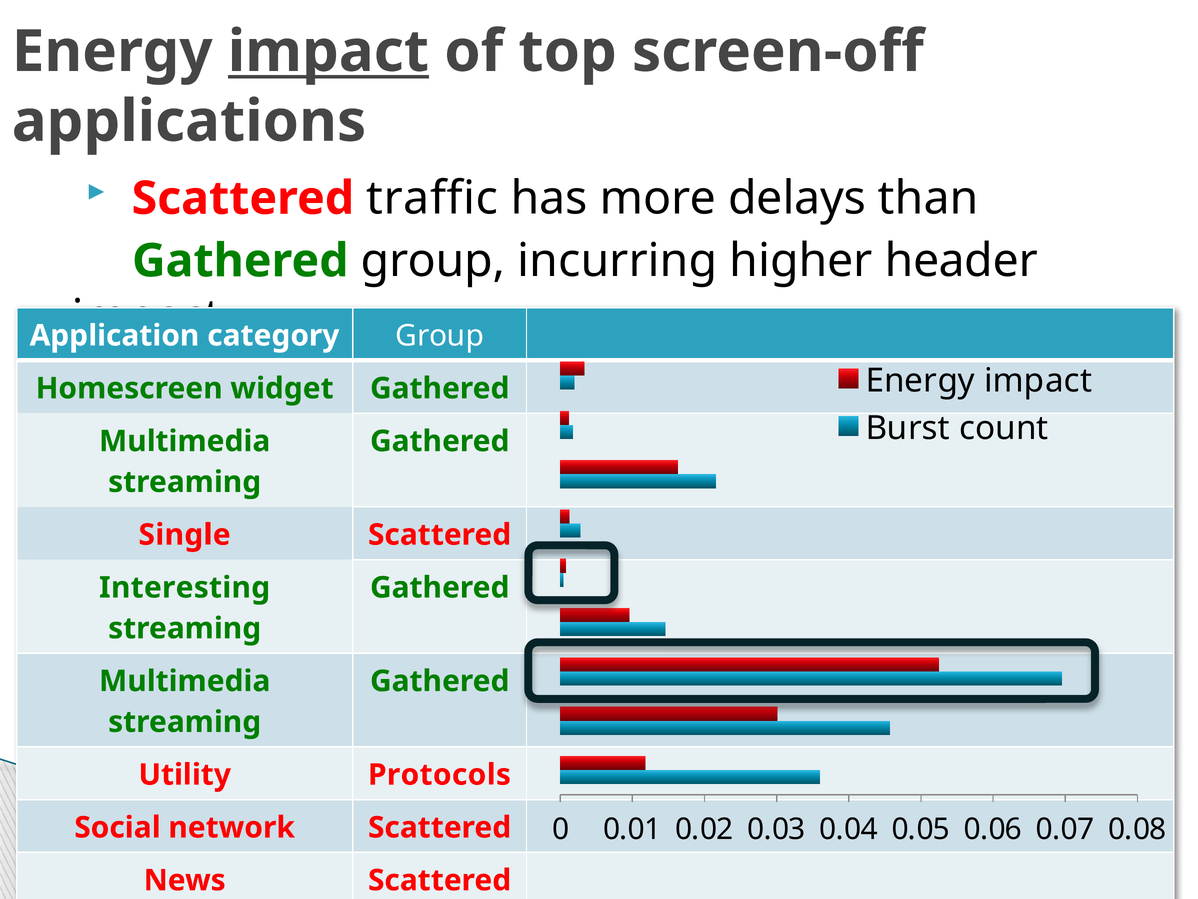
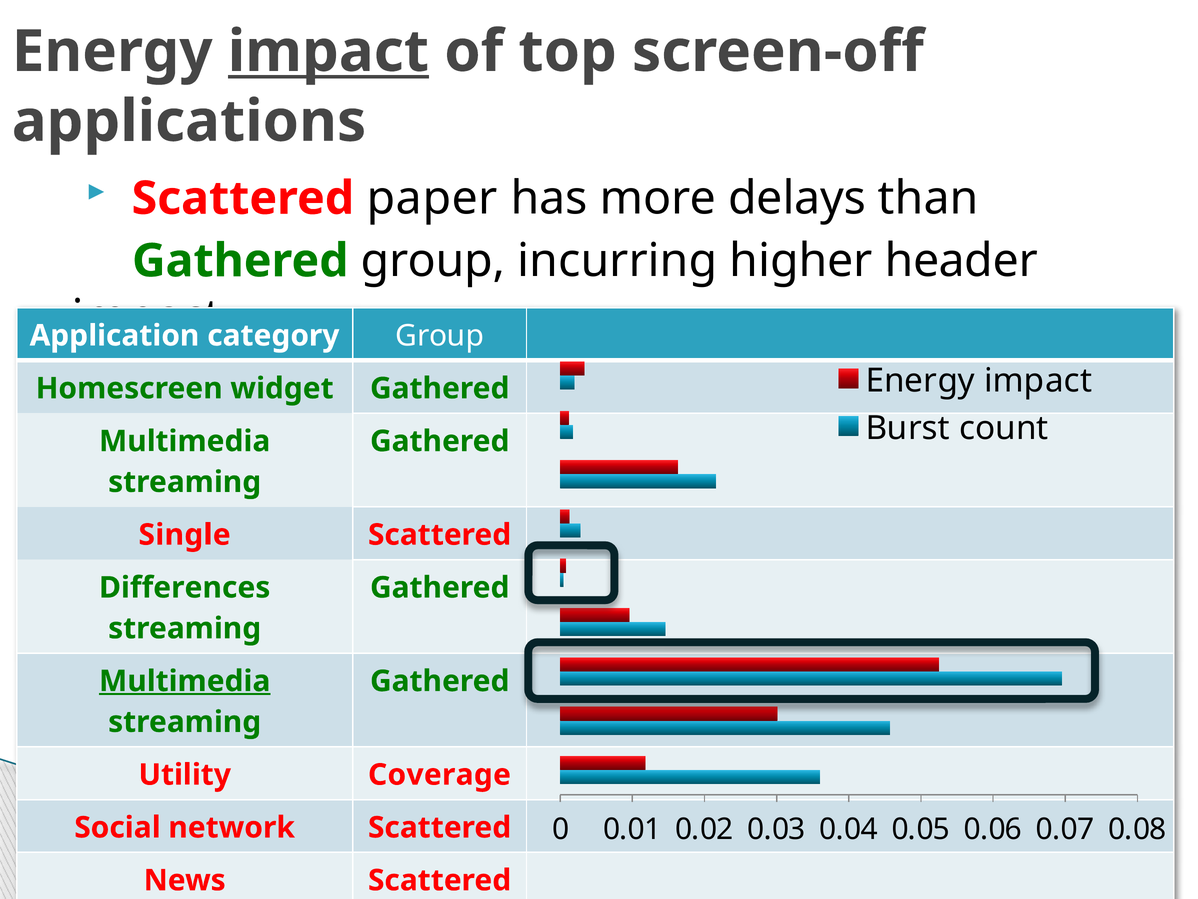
traffic: traffic -> paper
Interesting: Interesting -> Differences
Multimedia at (185, 681) underline: none -> present
Protocols: Protocols -> Coverage
